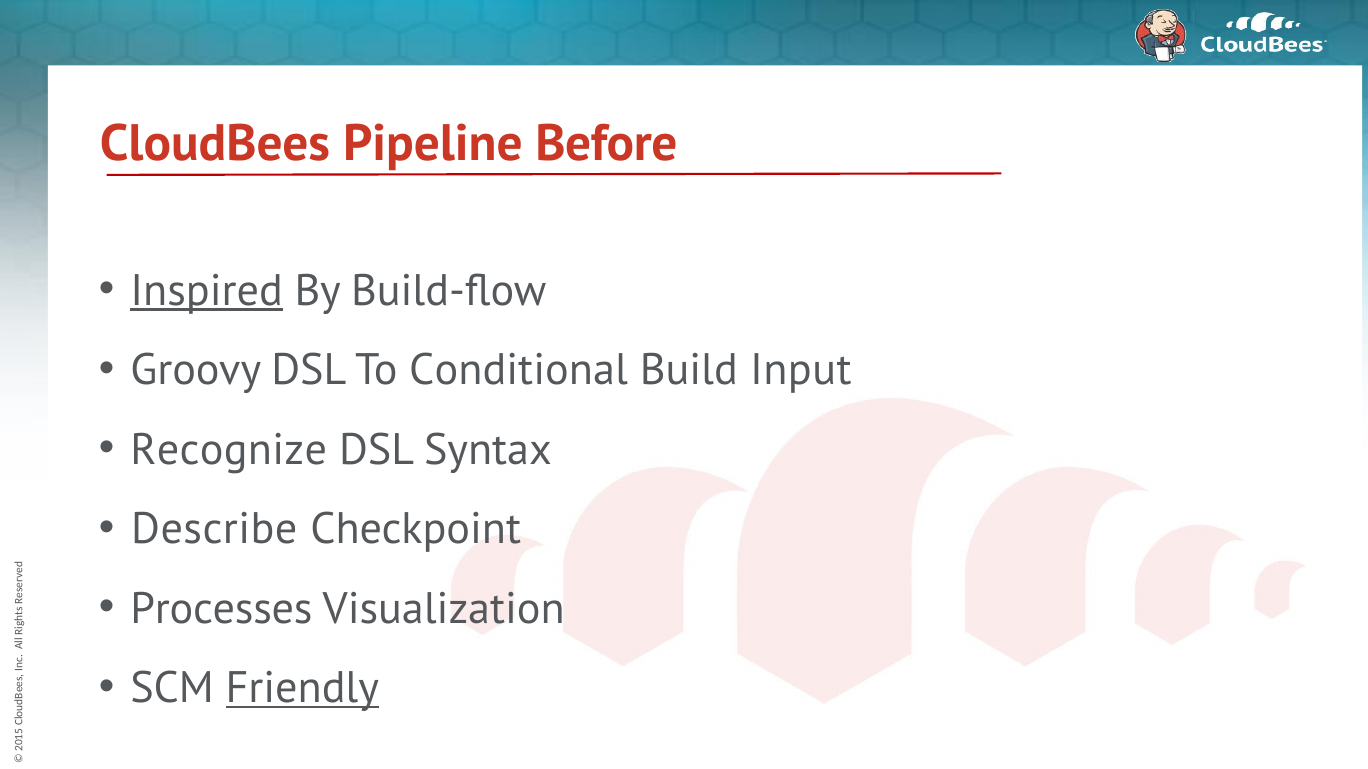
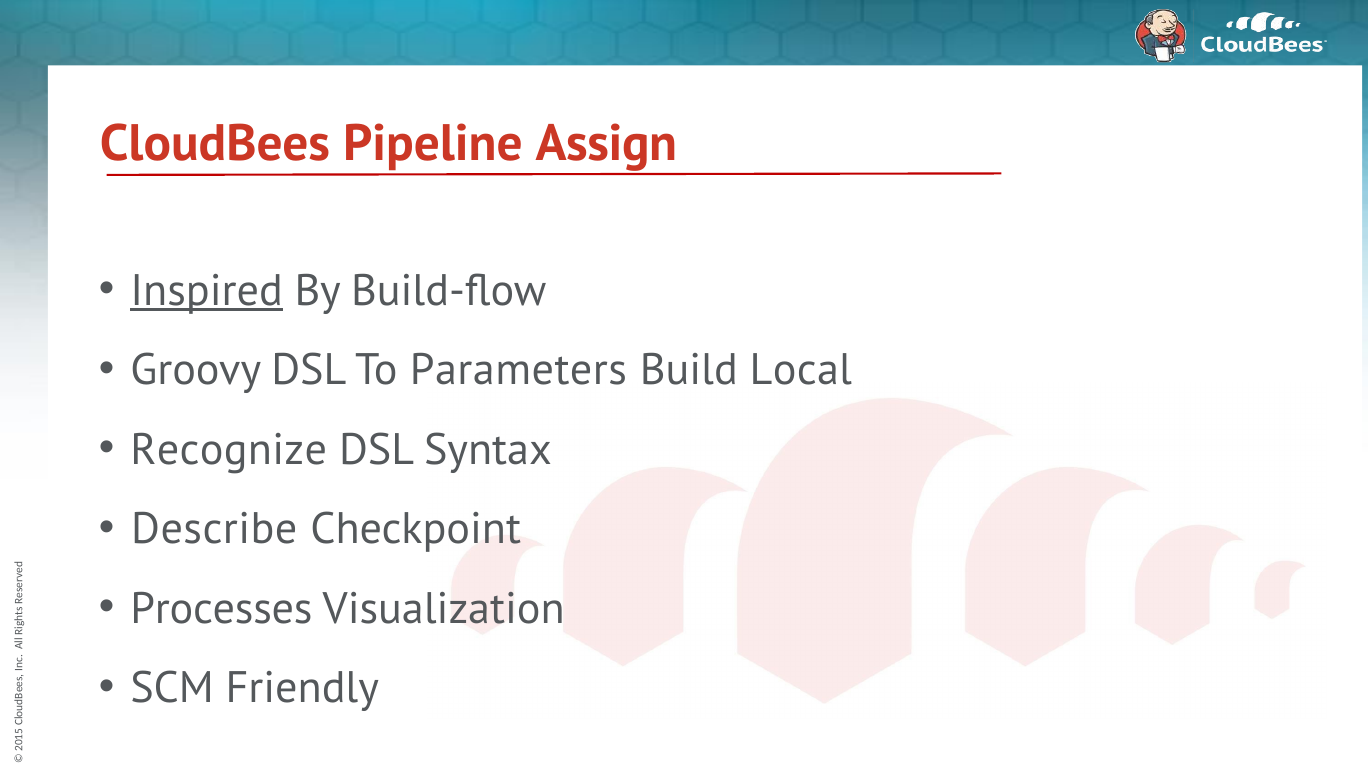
Before: Before -> Assign
Conditional: Conditional -> Parameters
Input: Input -> Local
Friendly underline: present -> none
